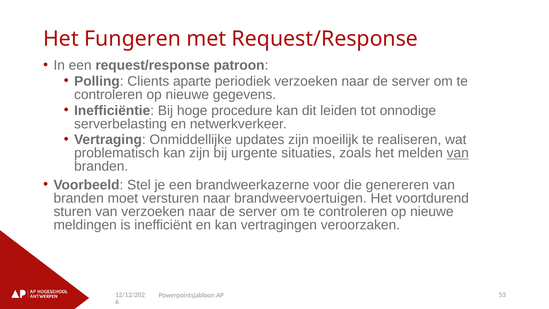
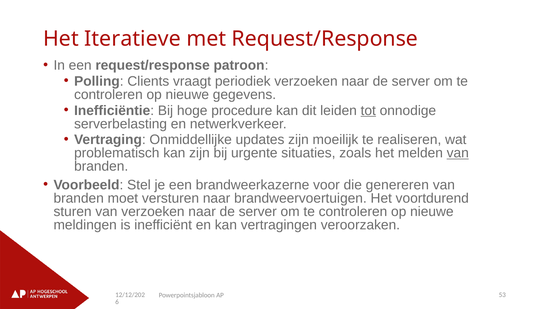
Fungeren: Fungeren -> Iteratieve
aparte: aparte -> vraagt
tot underline: none -> present
